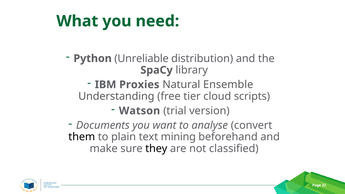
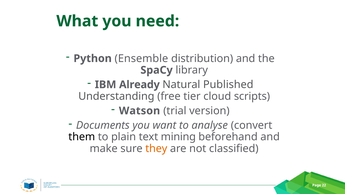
Unreliable: Unreliable -> Ensemble
Proxies: Proxies -> Already
Ensemble: Ensemble -> Published
they colour: black -> orange
